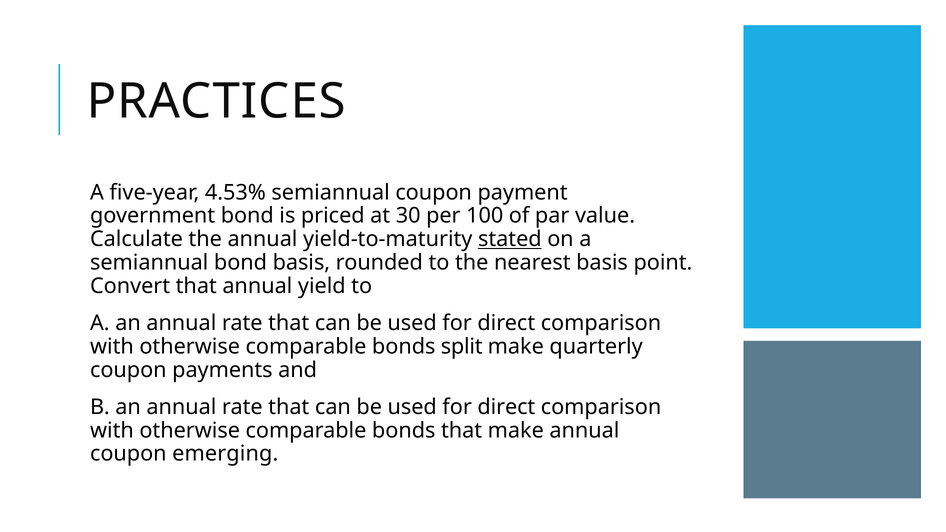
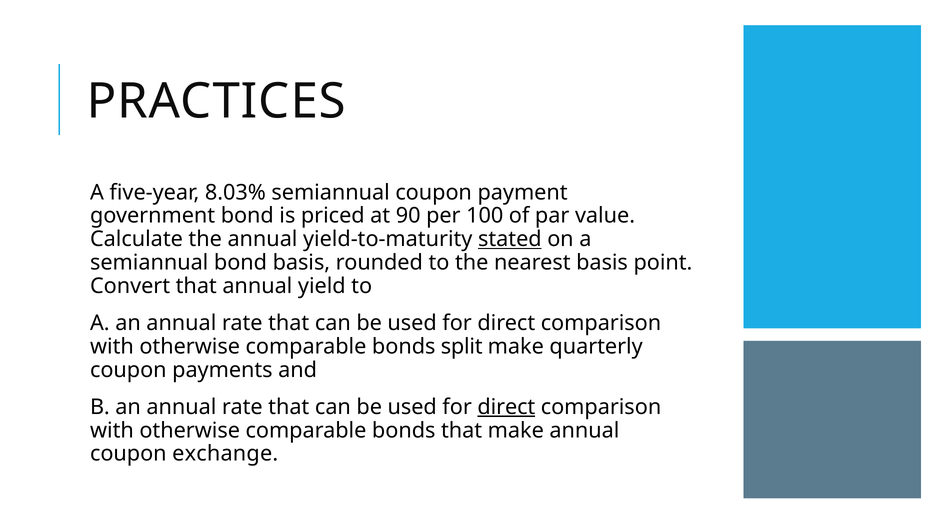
4.53%: 4.53% -> 8.03%
30: 30 -> 90
direct at (506, 407) underline: none -> present
emerging: emerging -> exchange
